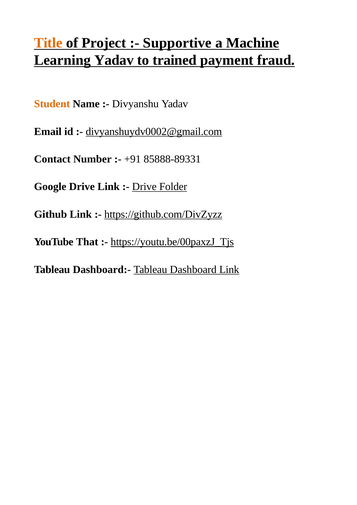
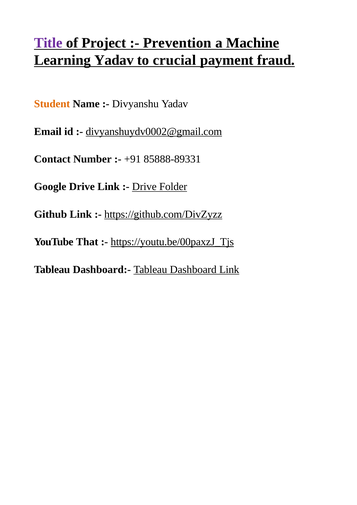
Title colour: orange -> purple
Supportive: Supportive -> Prevention
trained: trained -> crucial
